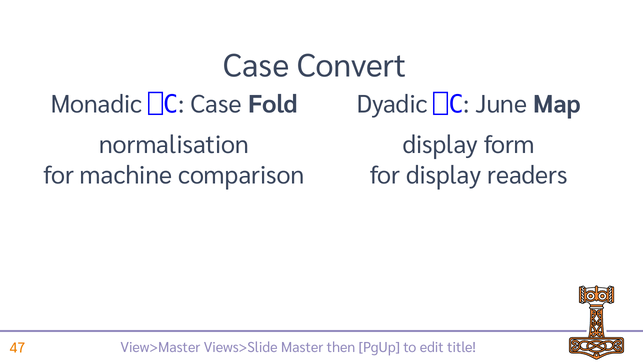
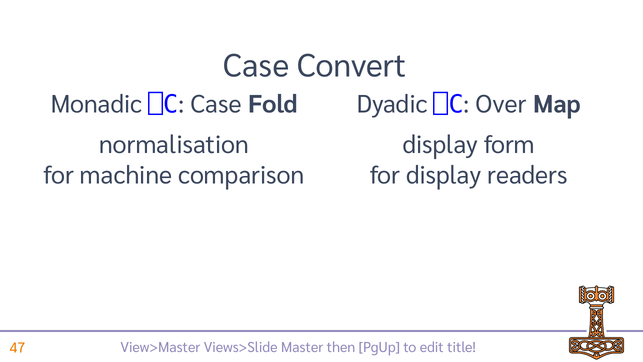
June: June -> Over
